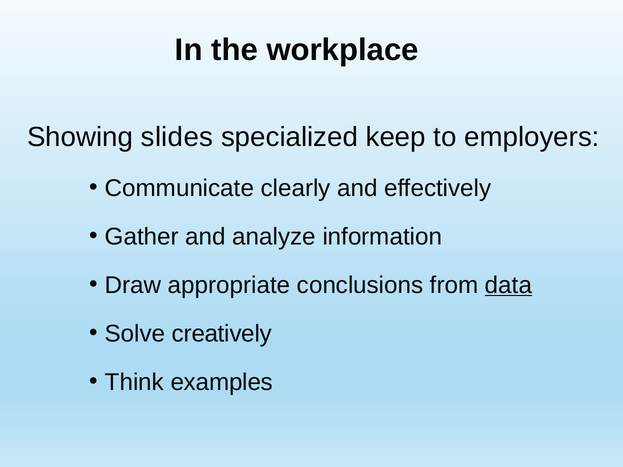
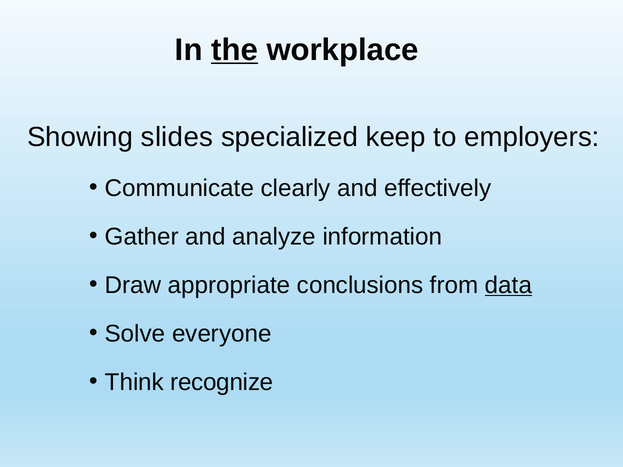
the underline: none -> present
creatively: creatively -> everyone
examples: examples -> recognize
